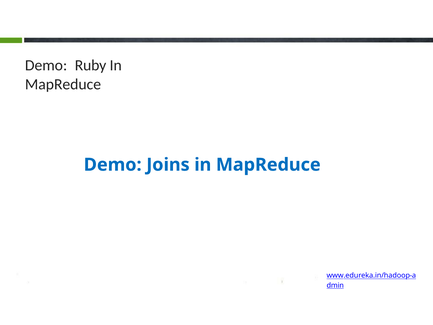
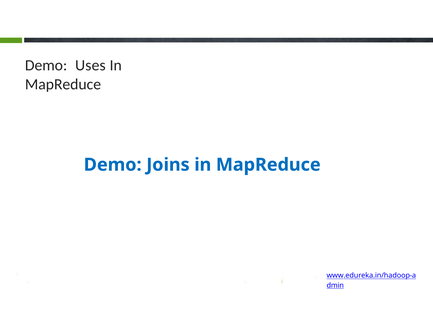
Ruby: Ruby -> Uses
